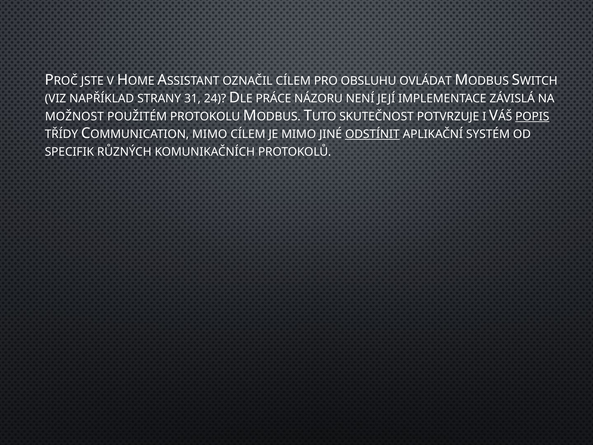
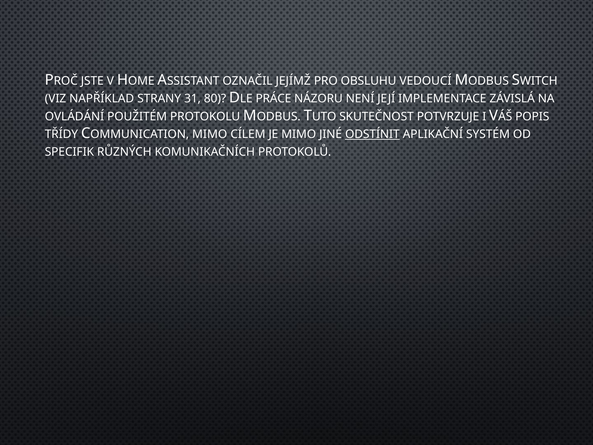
OZNAČIL CÍLEM: CÍLEM -> JEJÍMŽ
OVLÁDAT: OVLÁDAT -> VEDOUCÍ
24: 24 -> 80
MOŽNOST: MOŽNOST -> OVLÁDÁNÍ
POPIS underline: present -> none
